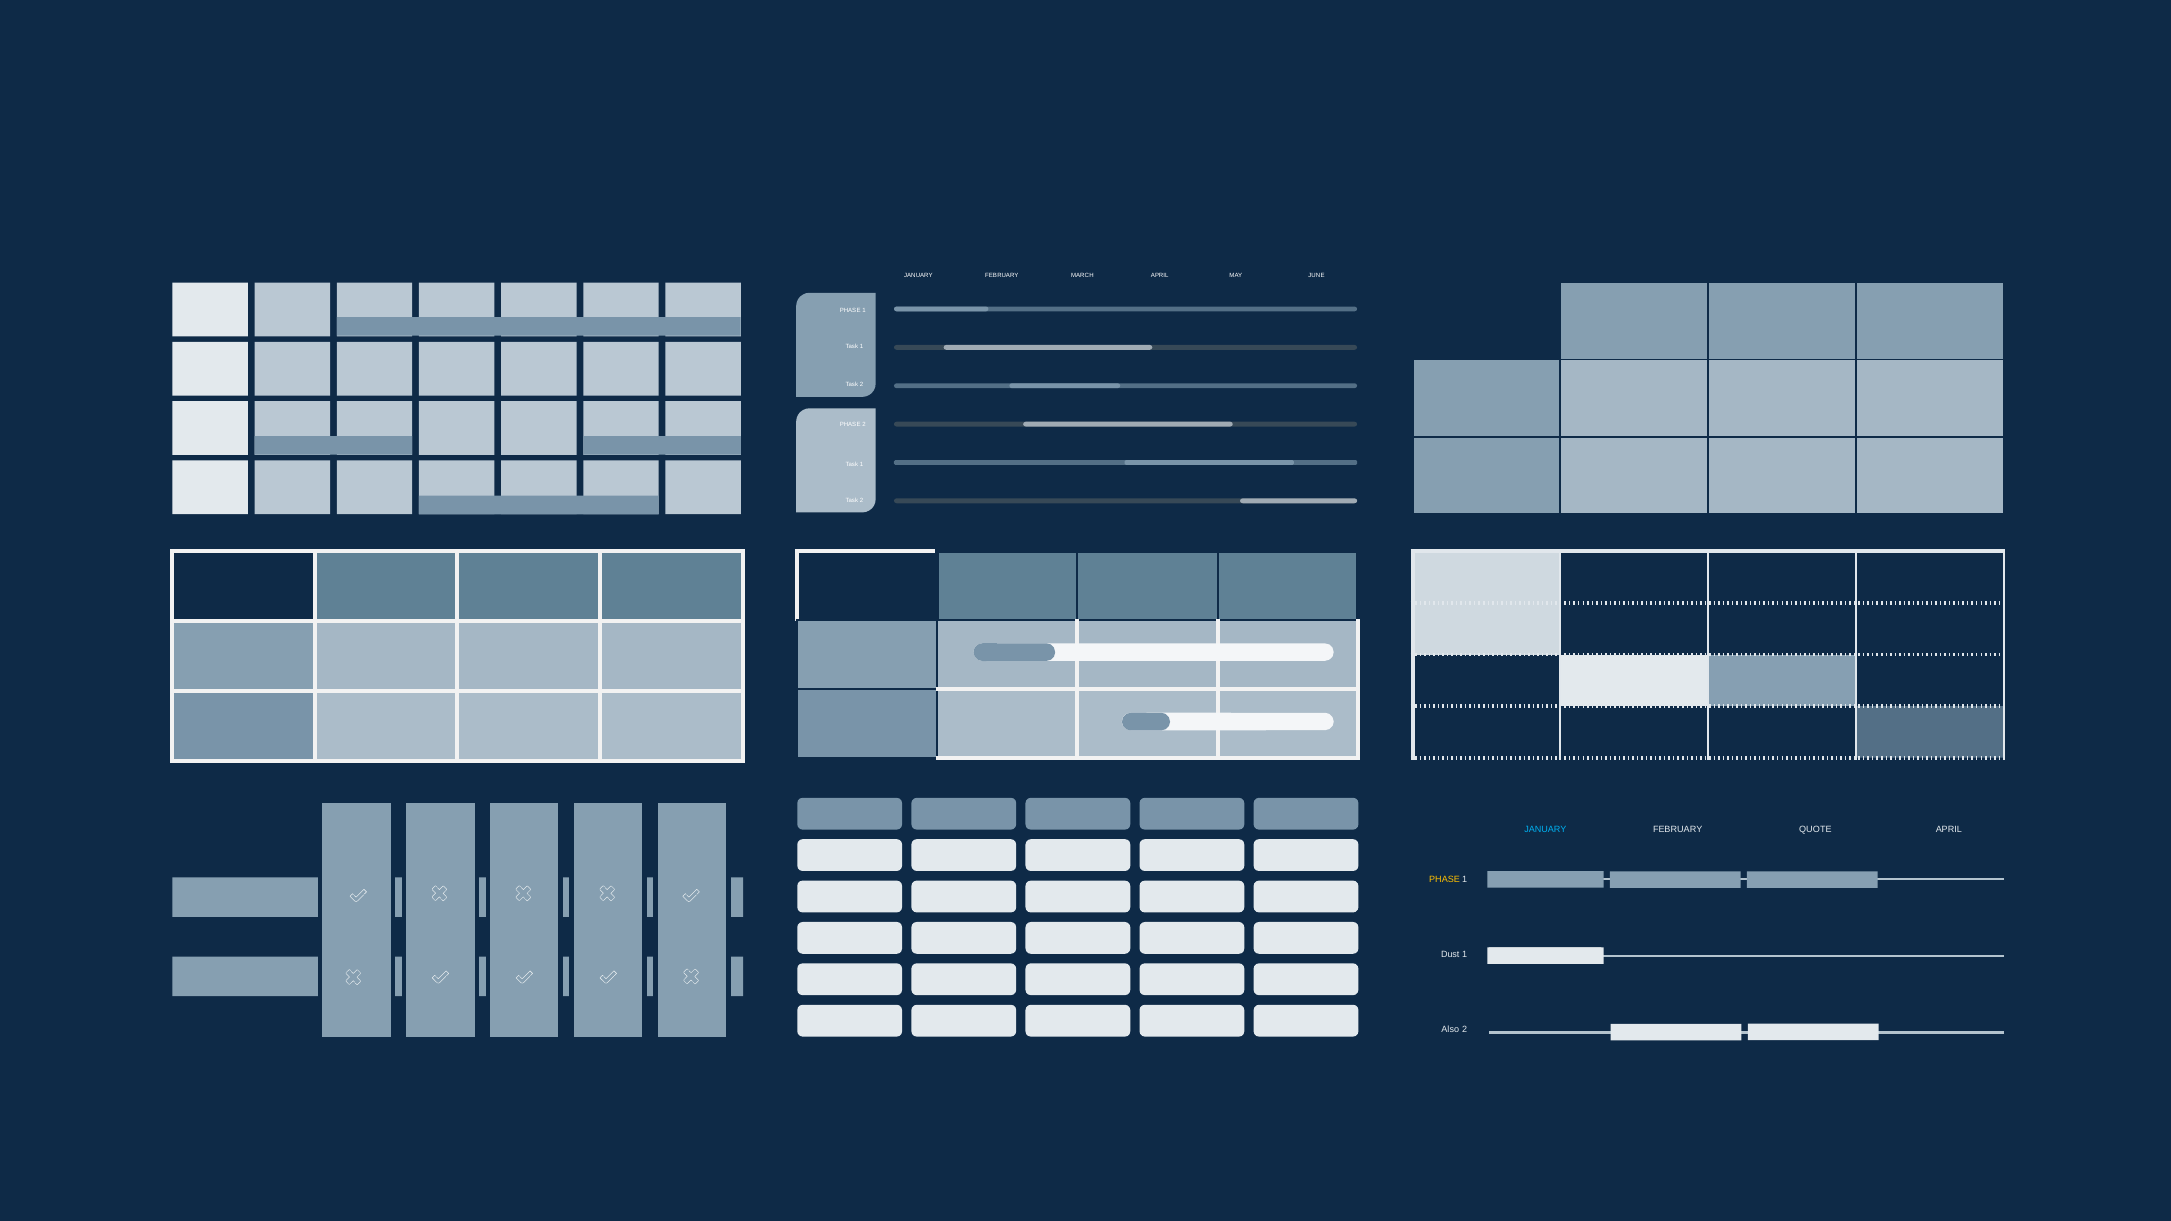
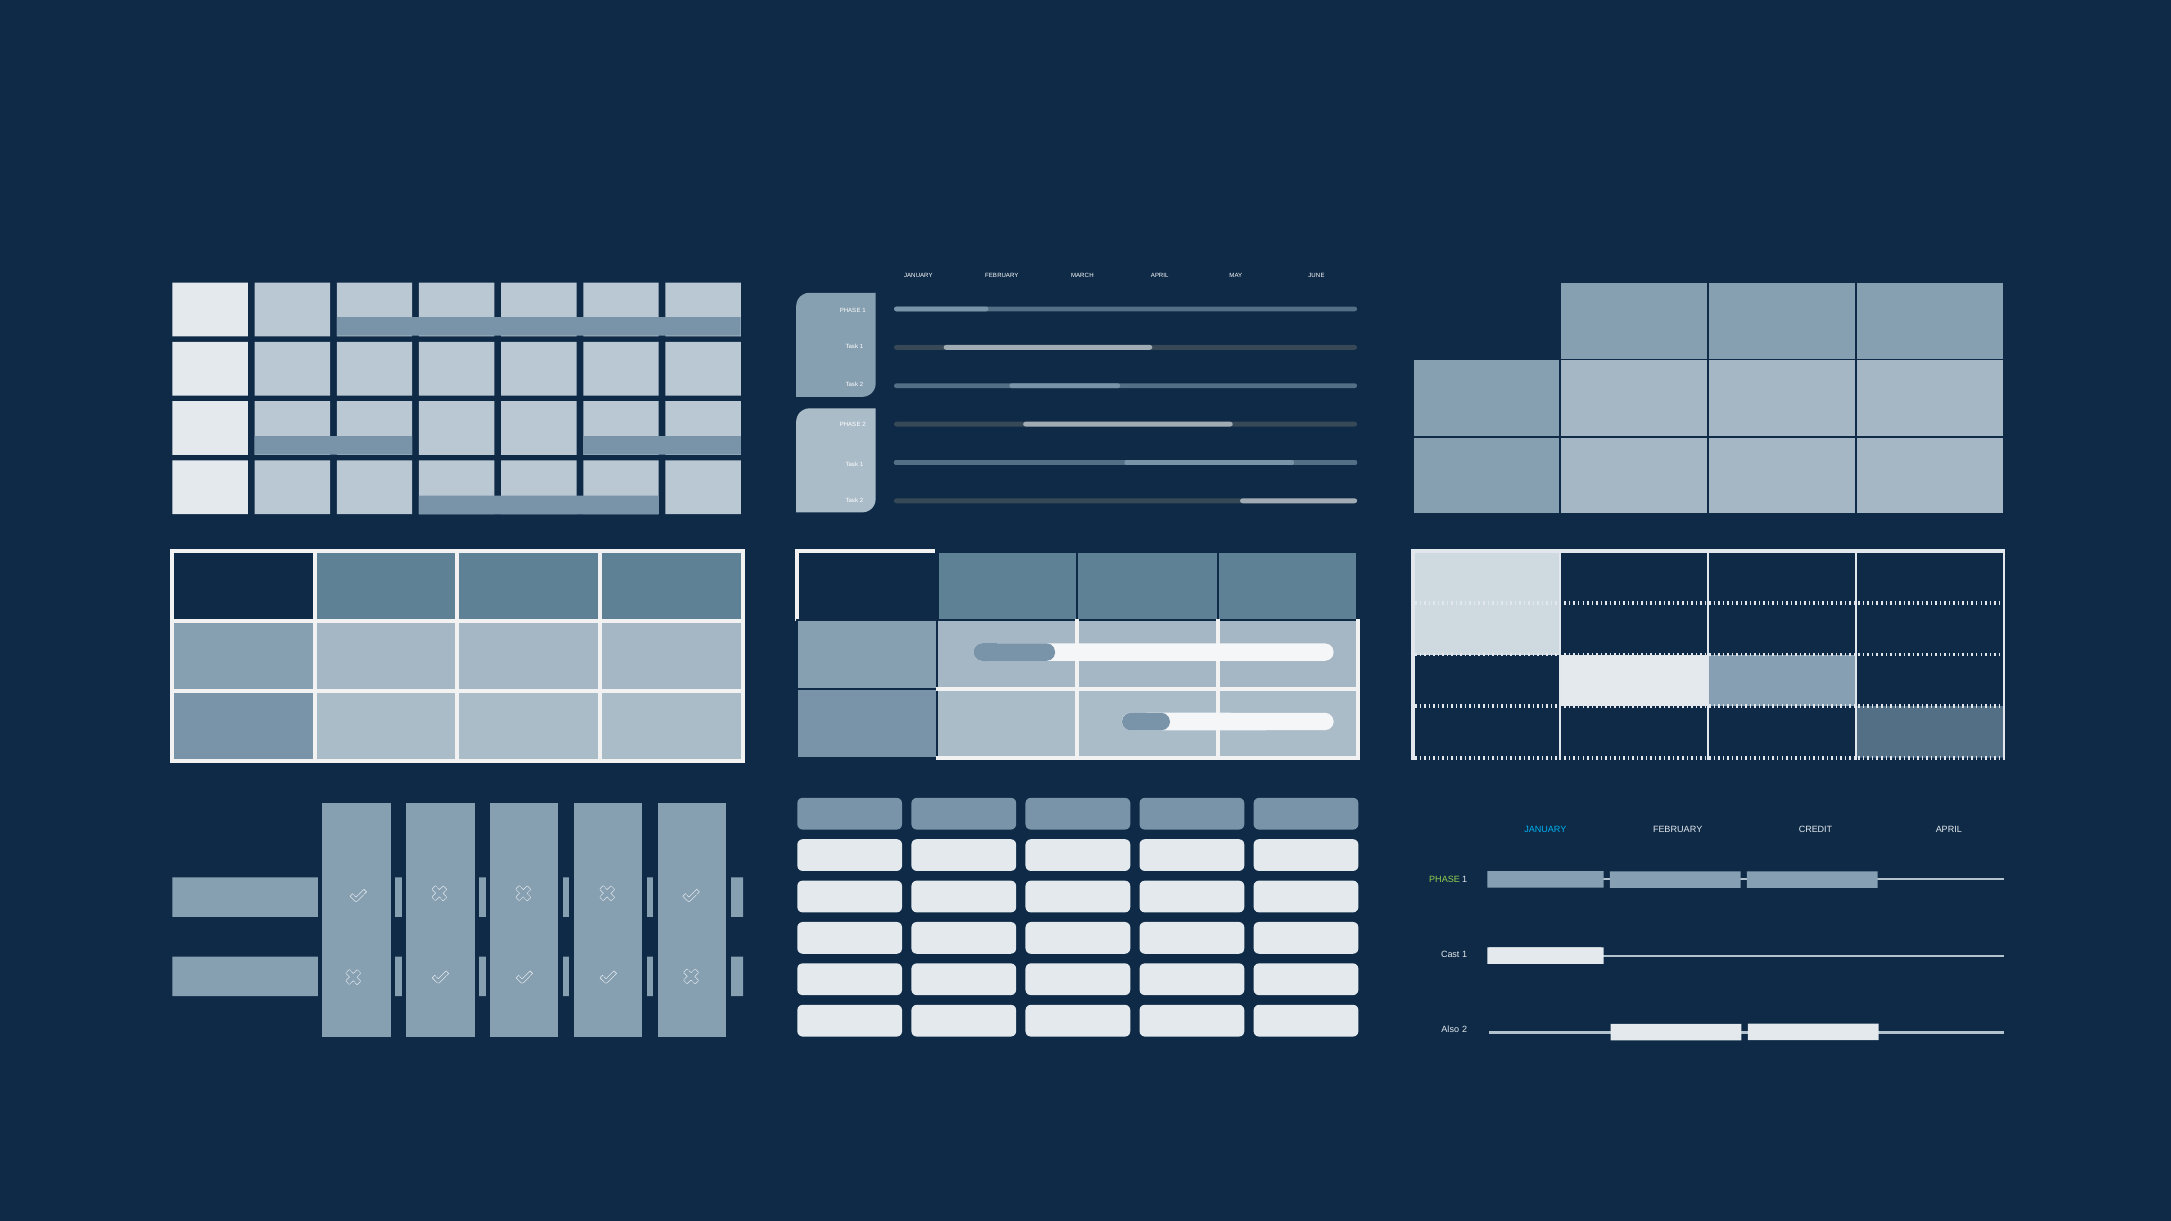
QUOTE: QUOTE -> CREDIT
PHASE at (1445, 880) colour: yellow -> light green
Dust: Dust -> Cast
